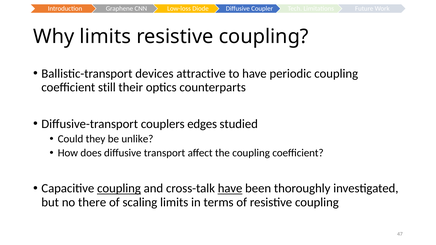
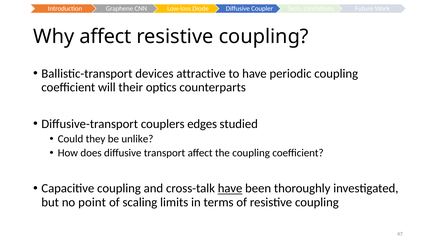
Why limits: limits -> affect
still: still -> will
coupling at (119, 189) underline: present -> none
there: there -> point
